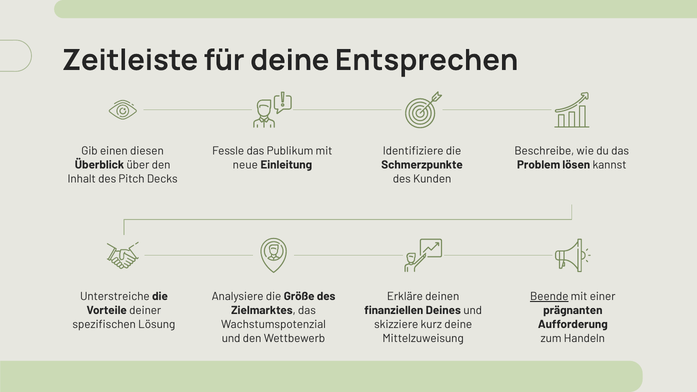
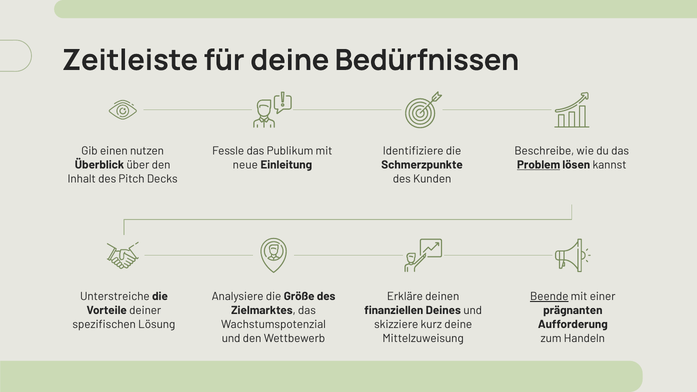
Entsprechen: Entsprechen -> Bedürfnissen
diesen: diesen -> nutzen
Problem underline: none -> present
